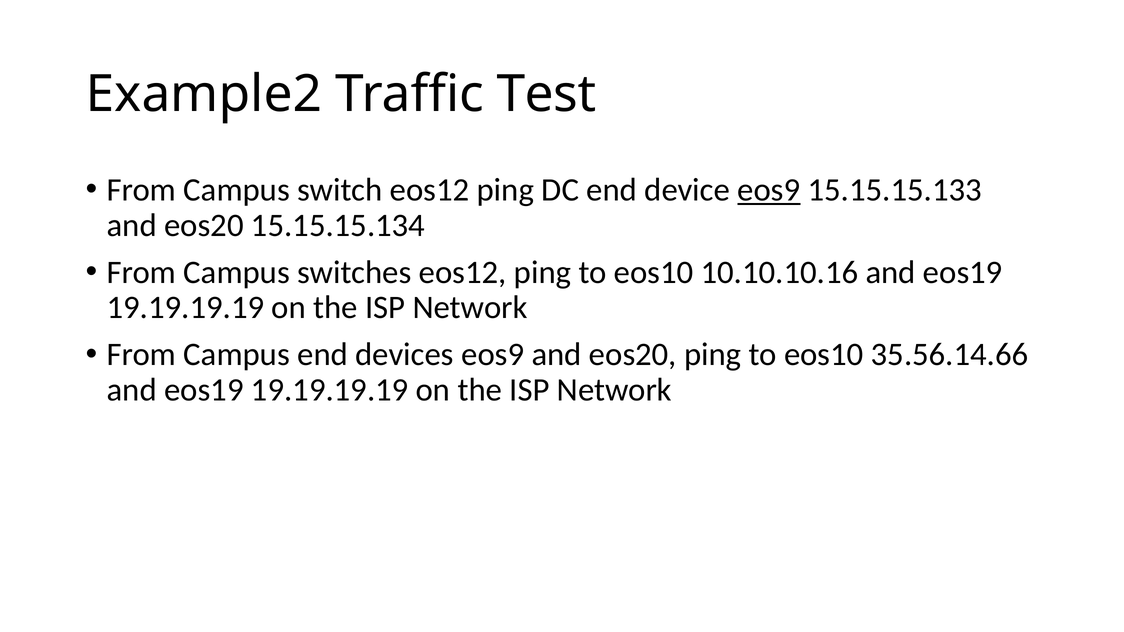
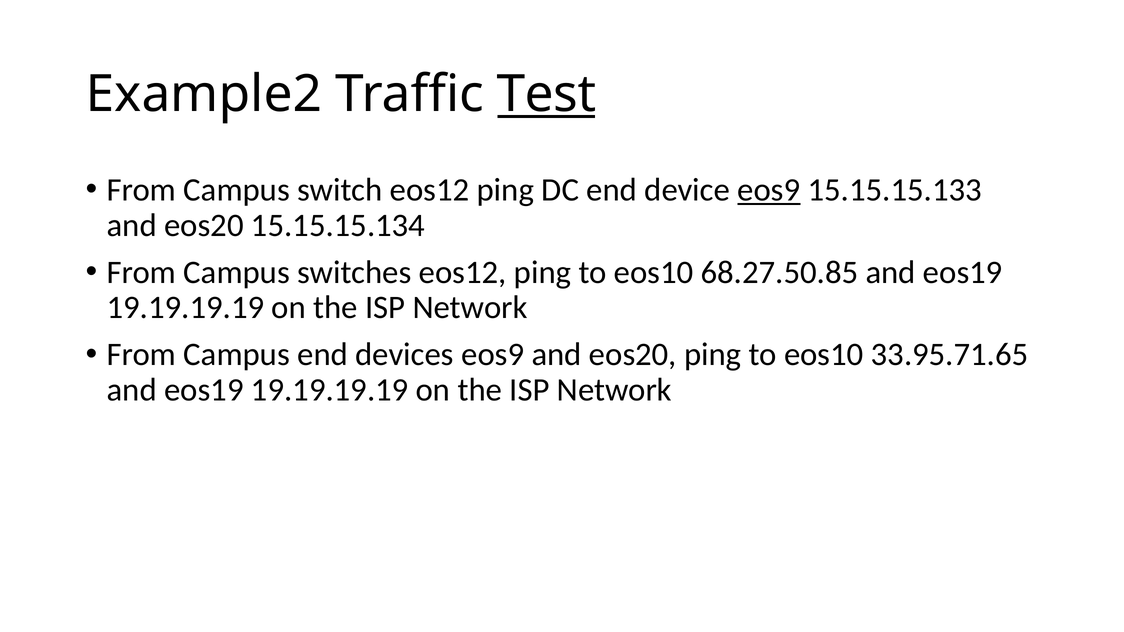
Test underline: none -> present
10.10.10.16: 10.10.10.16 -> 68.27.50.85
35.56.14.66: 35.56.14.66 -> 33.95.71.65
